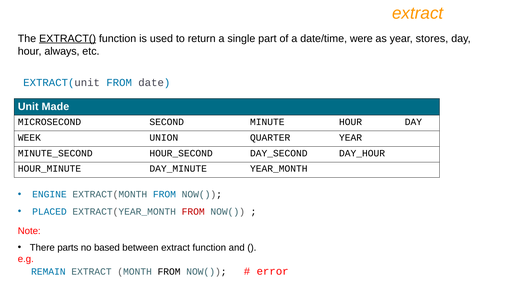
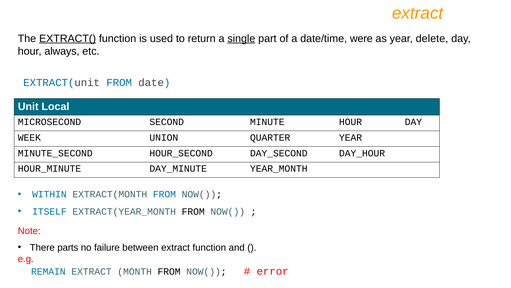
single underline: none -> present
stores: stores -> delete
Made: Made -> Local
ENGINE: ENGINE -> WITHIN
PLACED: PLACED -> ITSELF
FROM at (193, 211) colour: red -> black
based: based -> failure
